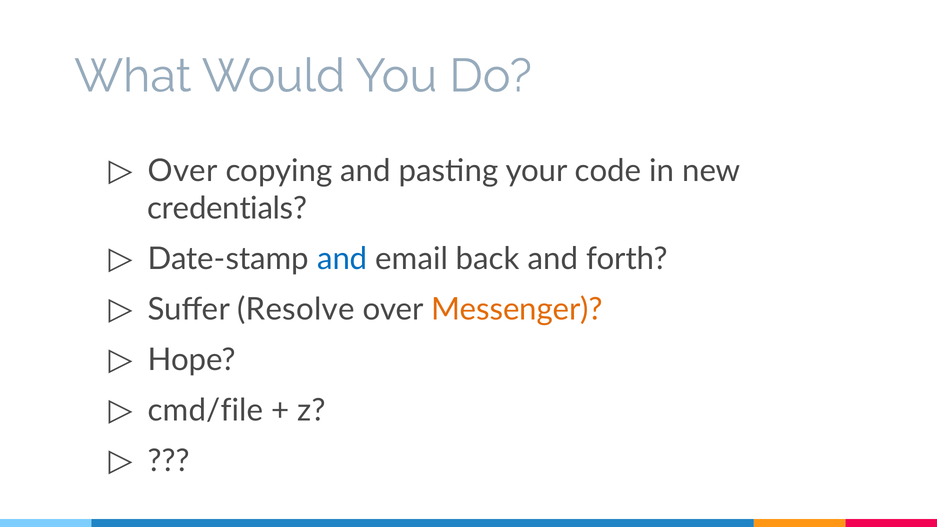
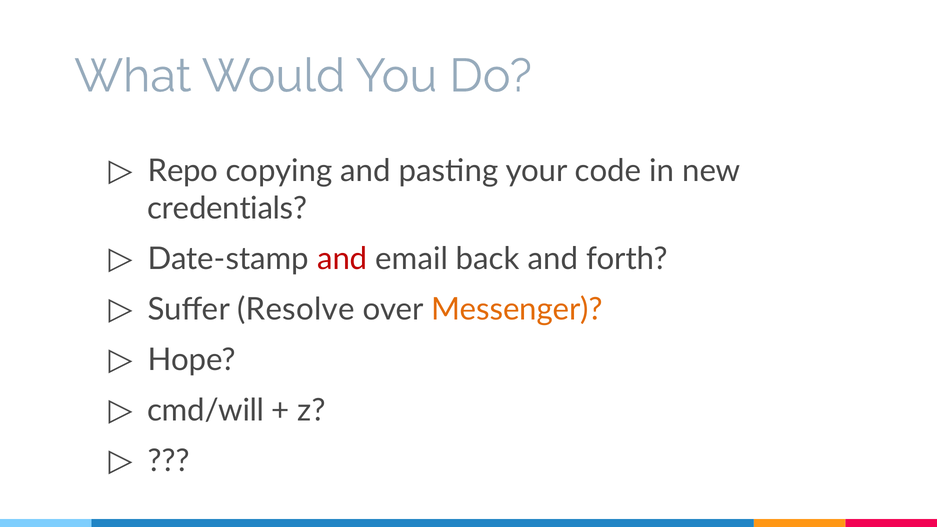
Over at (183, 171): Over -> Repo
and at (342, 259) colour: blue -> red
cmd/file: cmd/file -> cmd/will
